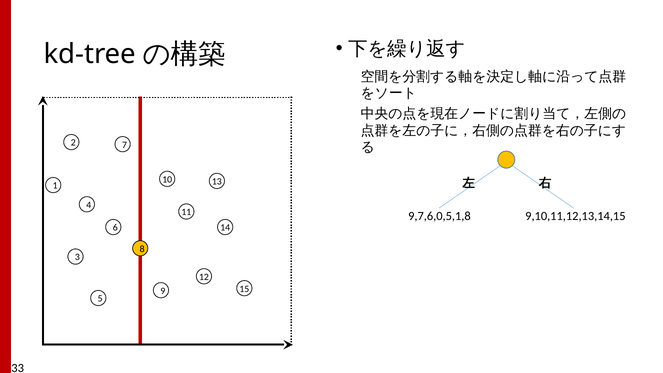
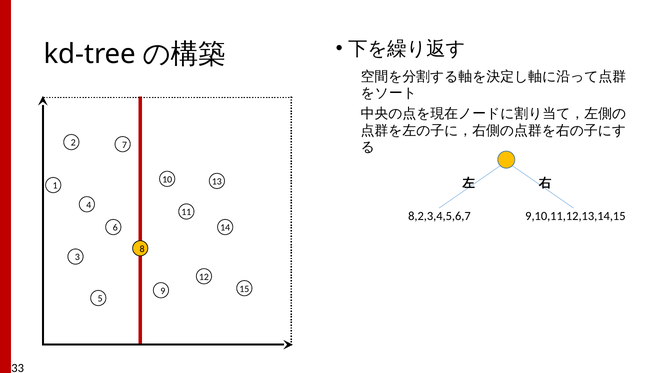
9,7,6,0,5,1,8: 9,7,6,0,5,1,8 -> 8,2,3,4,5,6,7
